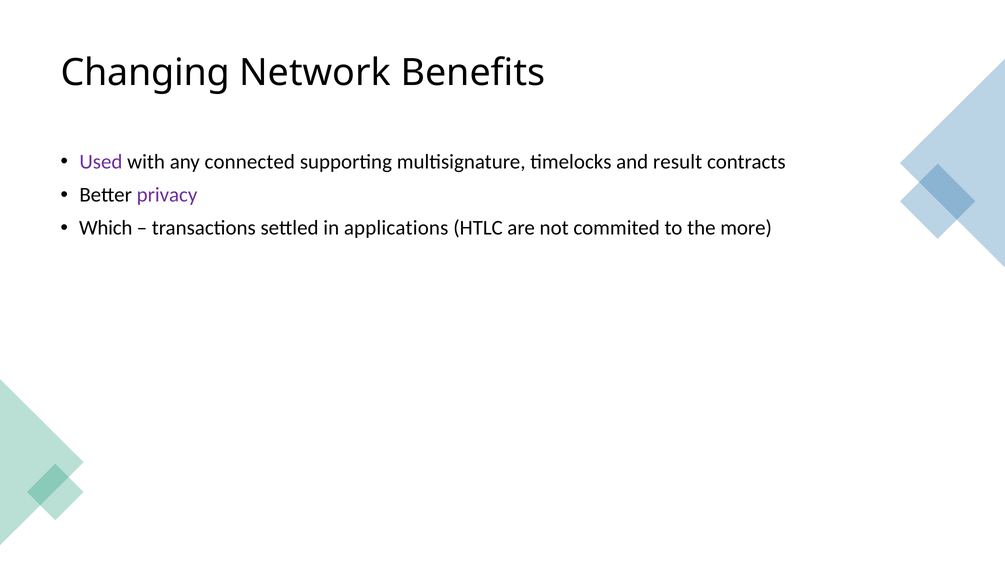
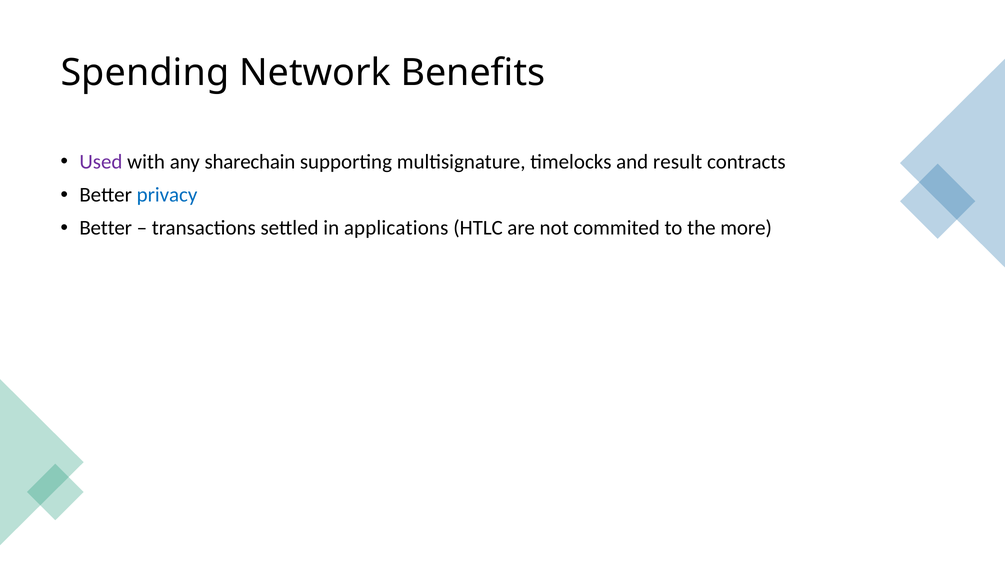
Changing: Changing -> Spending
connected: connected -> sharechain
privacy colour: purple -> blue
Which at (106, 228): Which -> Better
